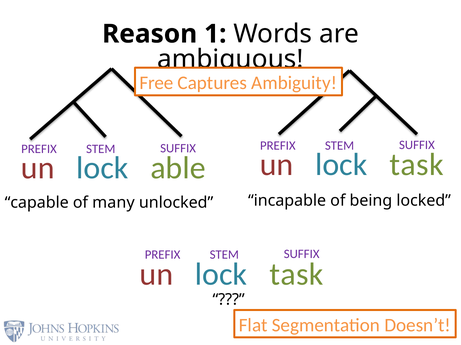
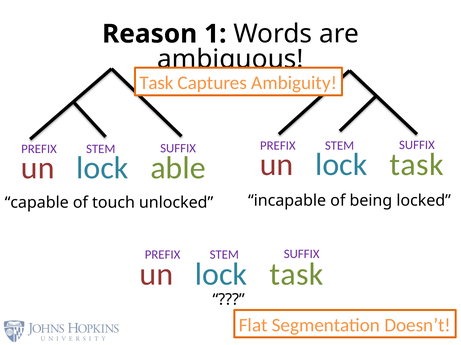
Free at (156, 83): Free -> Task
many: many -> touch
